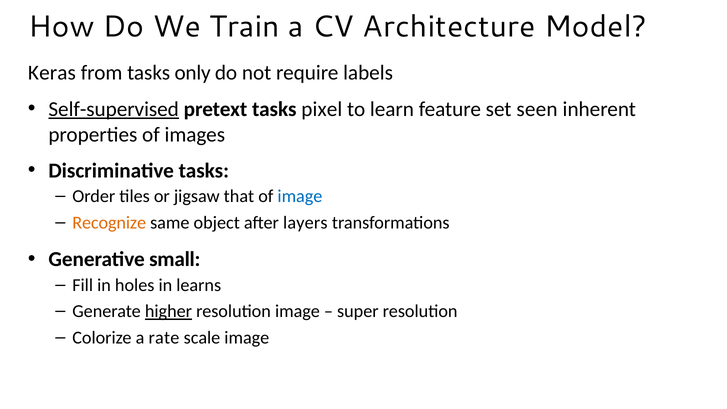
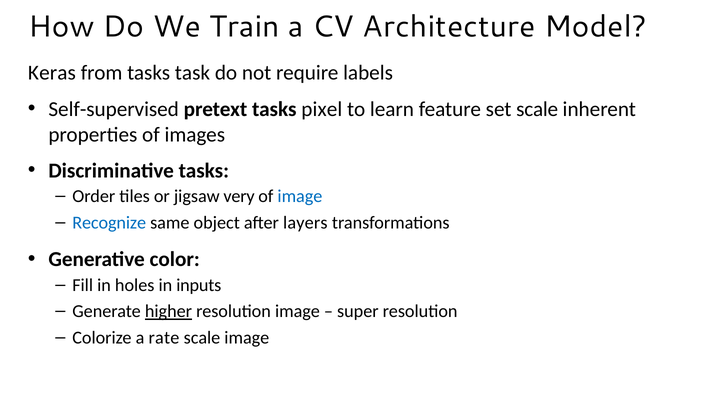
only: only -> task
Self-supervised underline: present -> none
set seen: seen -> scale
that: that -> very
Recognize colour: orange -> blue
small: small -> color
learns: learns -> inputs
